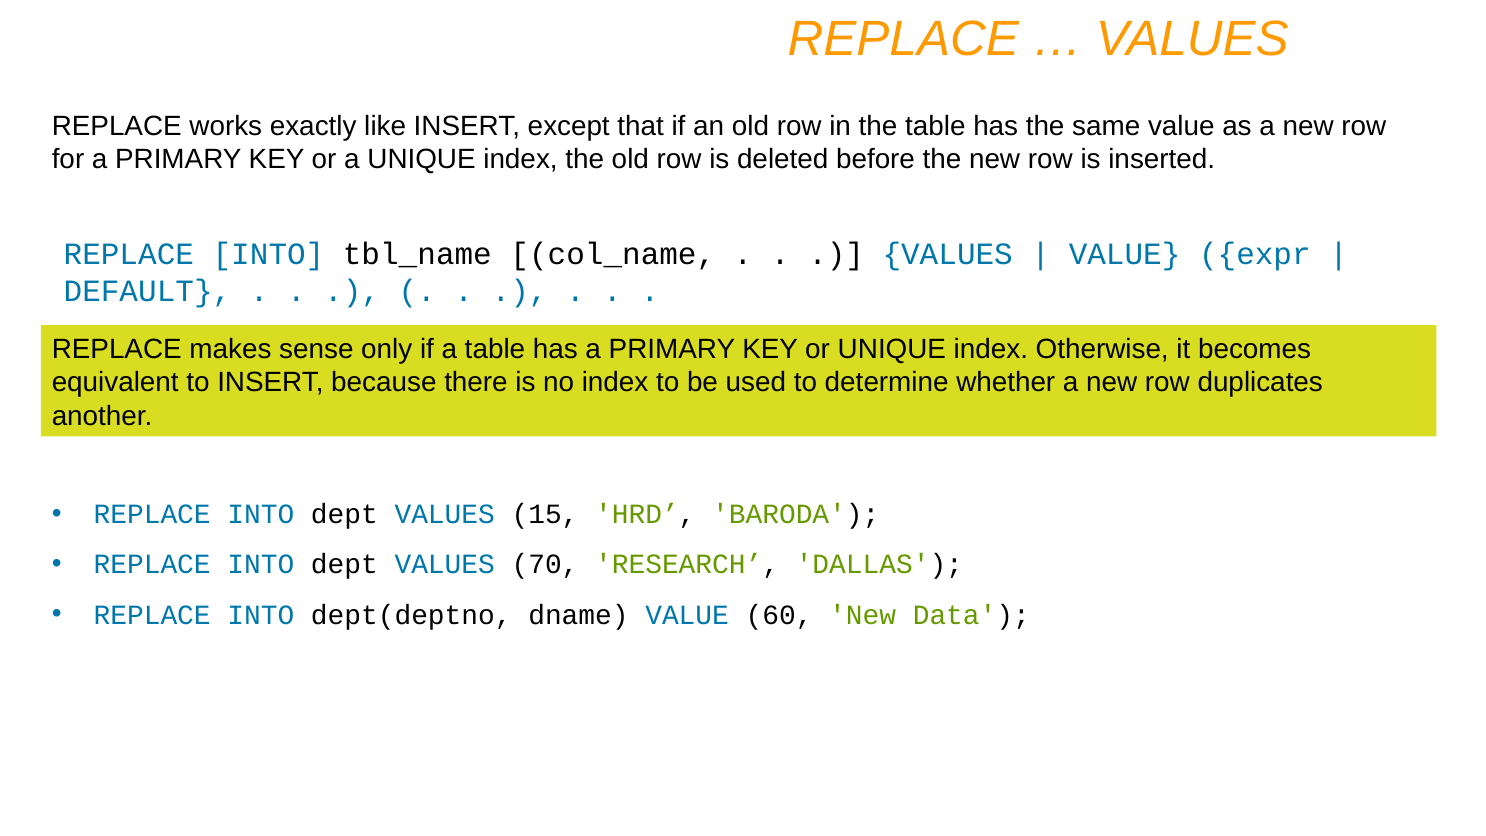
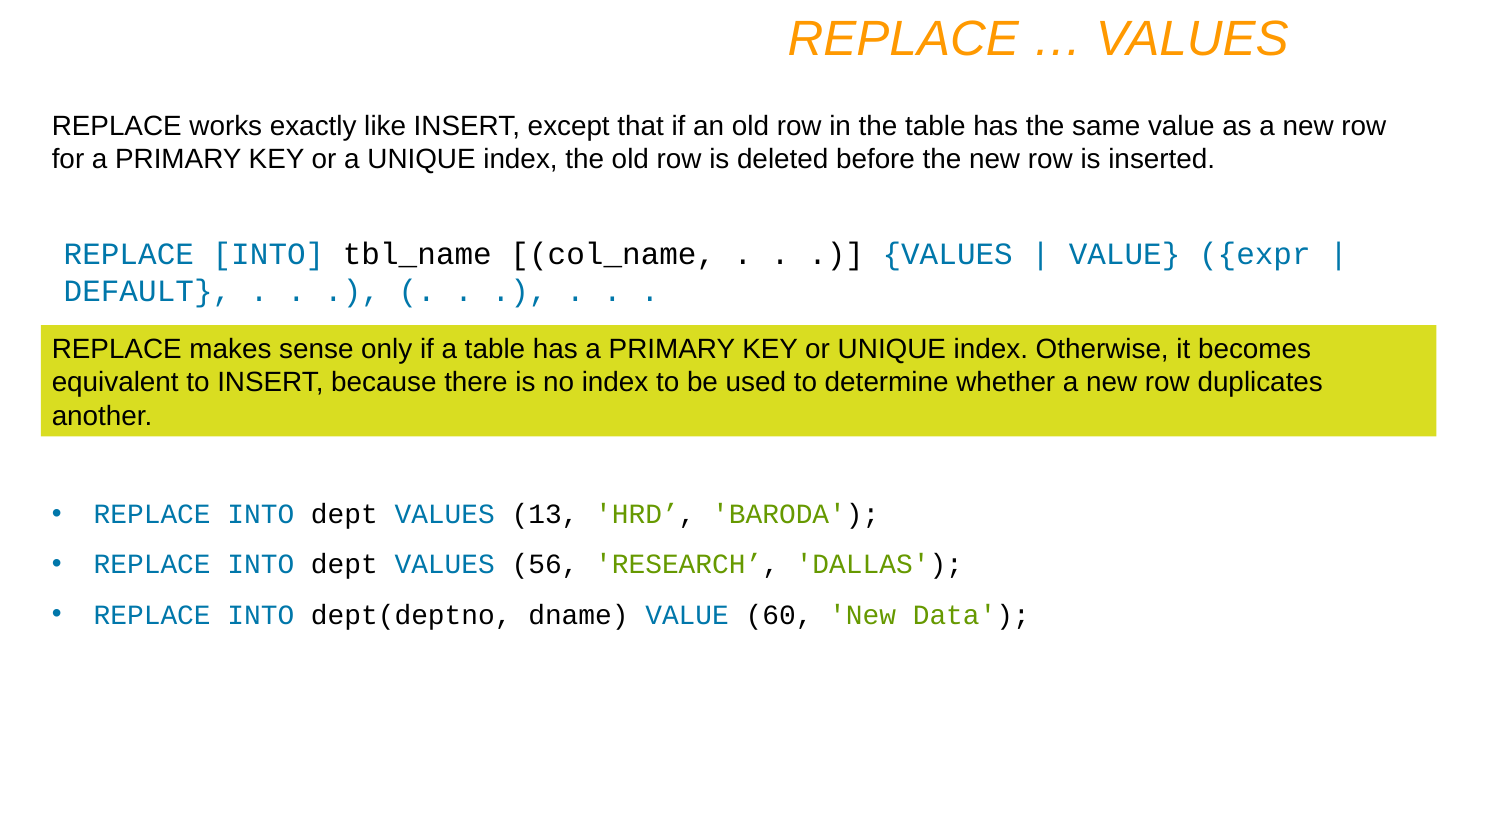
15: 15 -> 13
70: 70 -> 56
